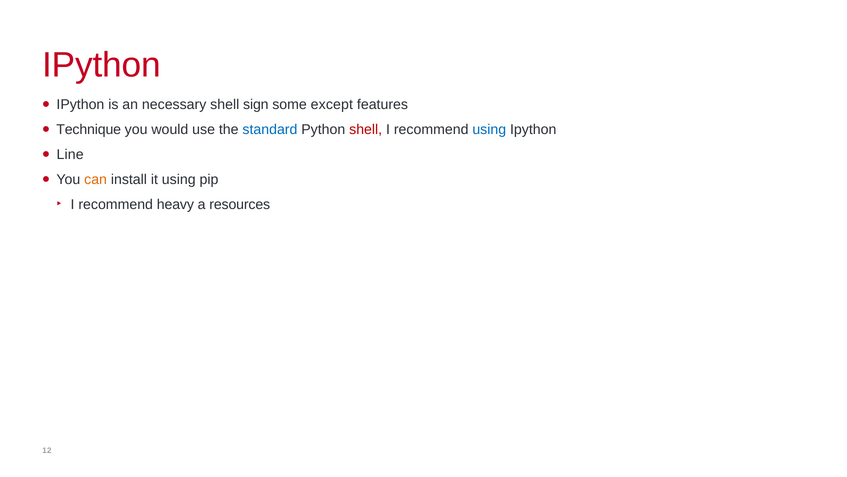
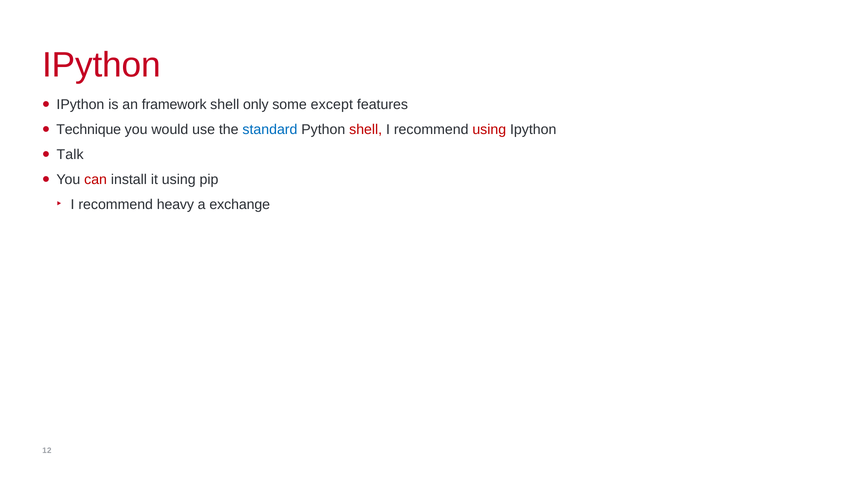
necessary: necessary -> framework
sign: sign -> only
using at (489, 130) colour: blue -> red
Line: Line -> Talk
can colour: orange -> red
resources: resources -> exchange
